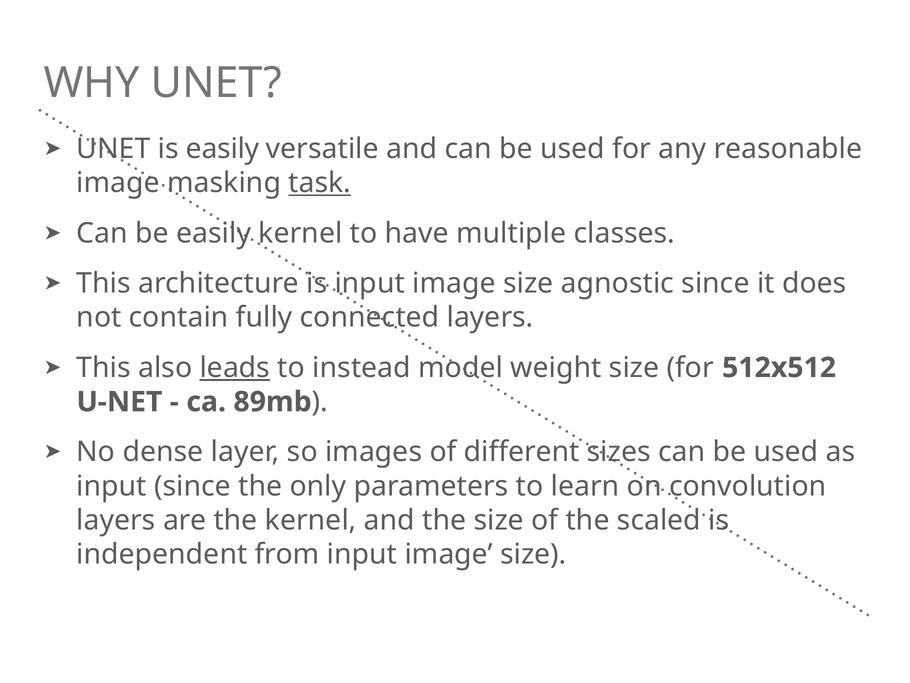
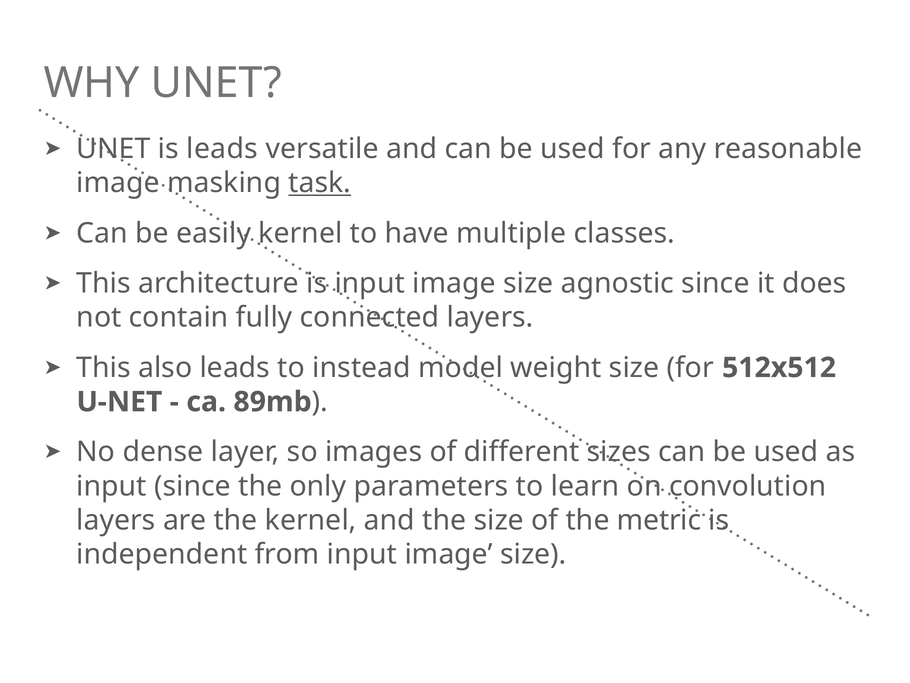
is easily: easily -> leads
leads at (235, 367) underline: present -> none
scaled: scaled -> metric
